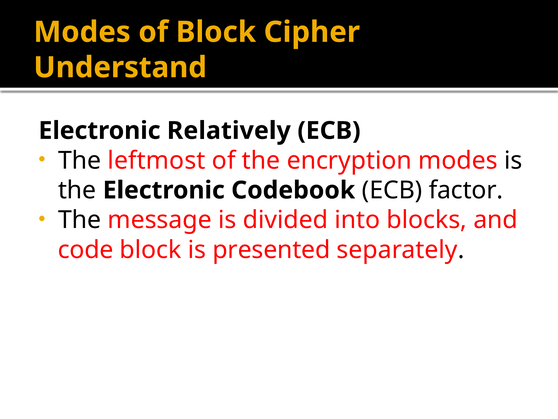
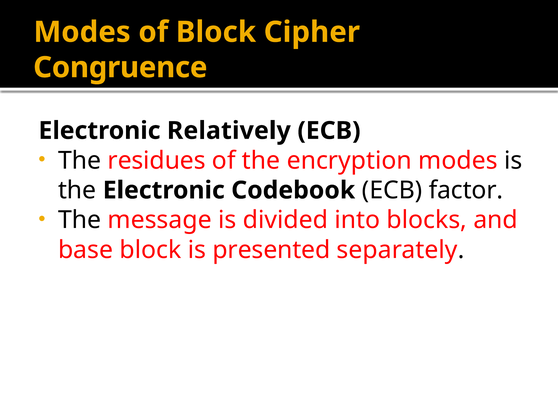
Understand: Understand -> Congruence
leftmost: leftmost -> residues
code: code -> base
